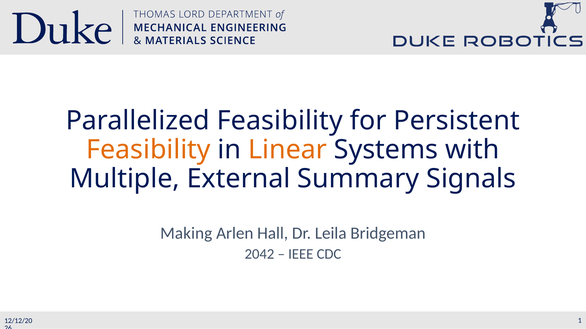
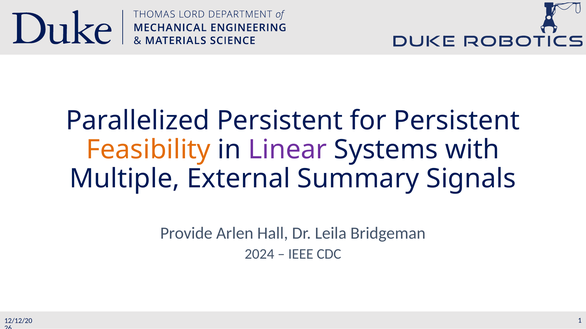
Parallelized Feasibility: Feasibility -> Persistent
Linear colour: orange -> purple
Making: Making -> Provide
2042: 2042 -> 2024
